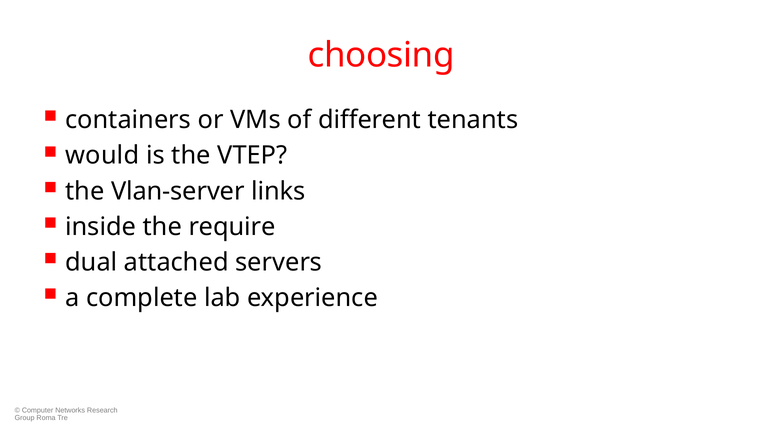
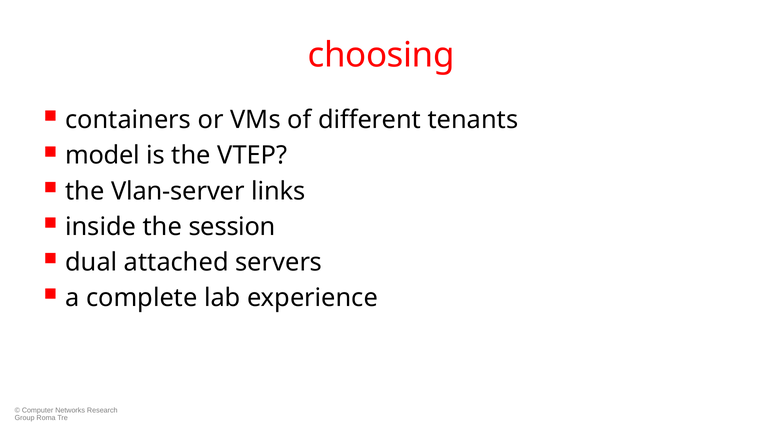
would: would -> model
require: require -> session
